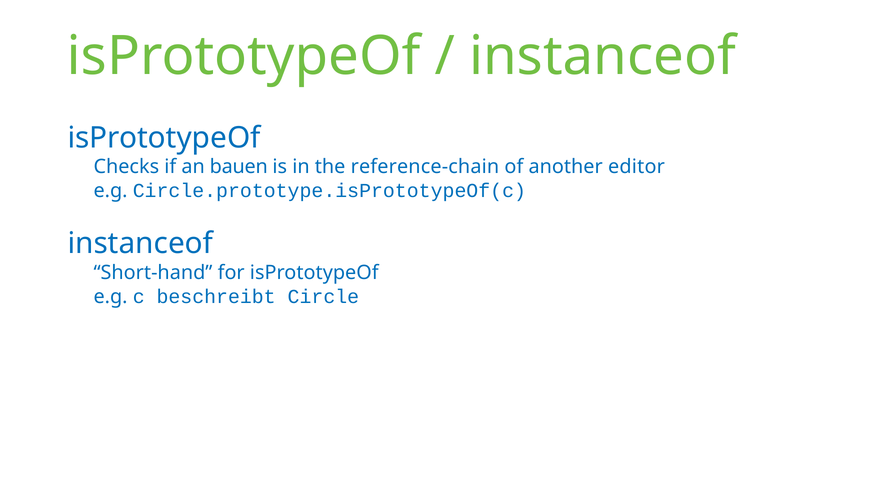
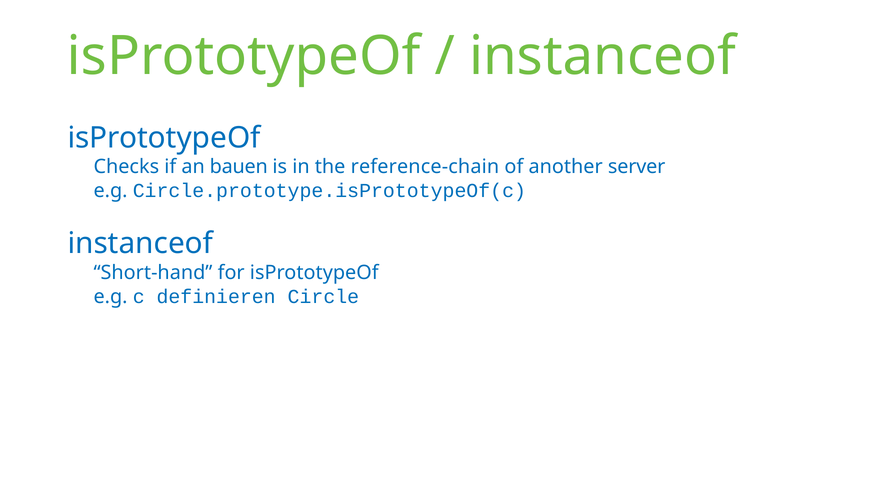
editor: editor -> server
beschreibt: beschreibt -> definieren
